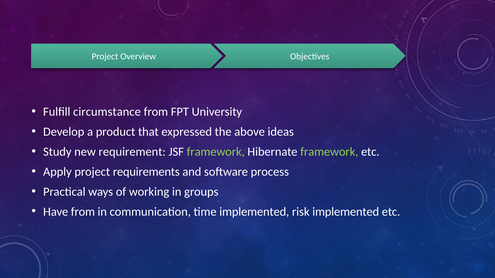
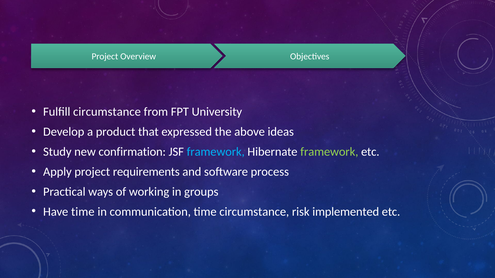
requirement: requirement -> confirmation
framework at (216, 152) colour: light green -> light blue
Have from: from -> time
time implemented: implemented -> circumstance
